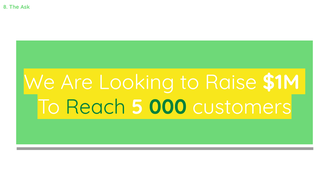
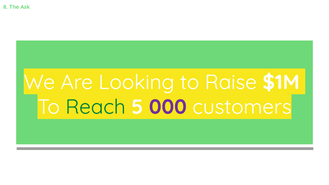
000 colour: green -> purple
